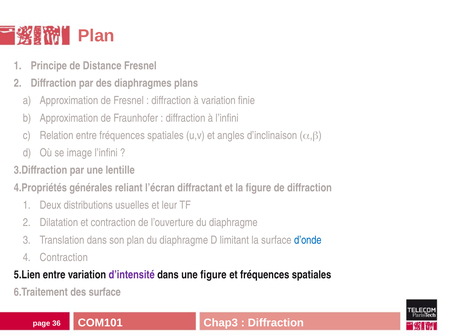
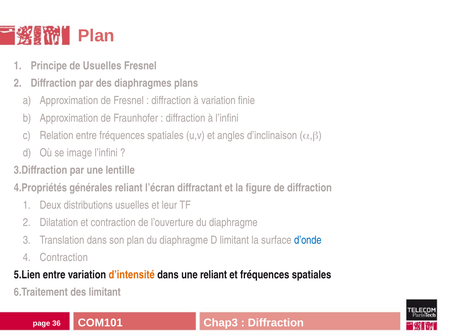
de Distance: Distance -> Usuelles
d’intensité colour: purple -> orange
une figure: figure -> reliant
des surface: surface -> limitant
